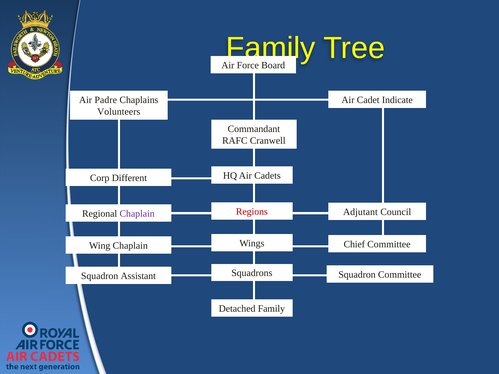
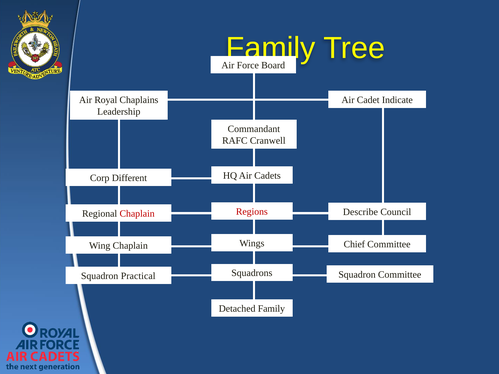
Padre: Padre -> Royal
Volunteers: Volunteers -> Leadership
Adjutant: Adjutant -> Describe
Chaplain at (137, 214) colour: purple -> red
Assistant: Assistant -> Practical
